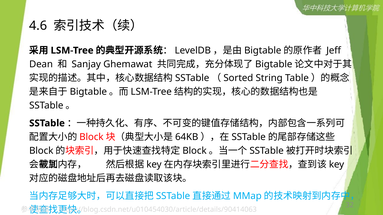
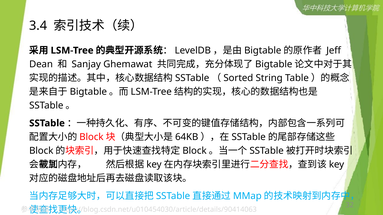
4.6: 4.6 -> 3.4
